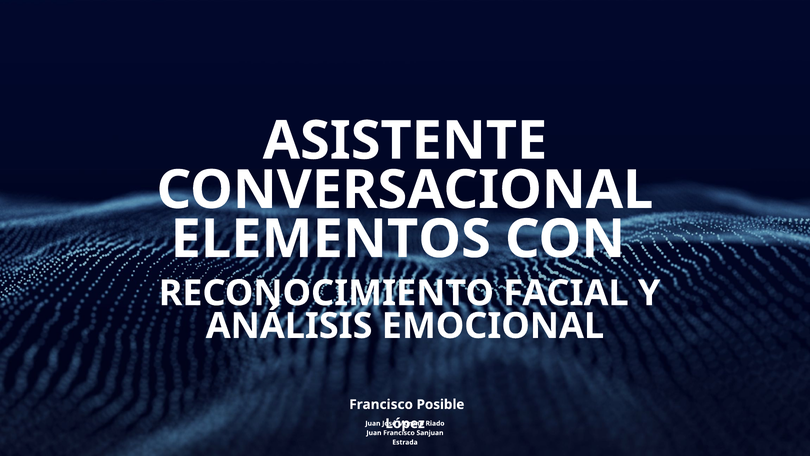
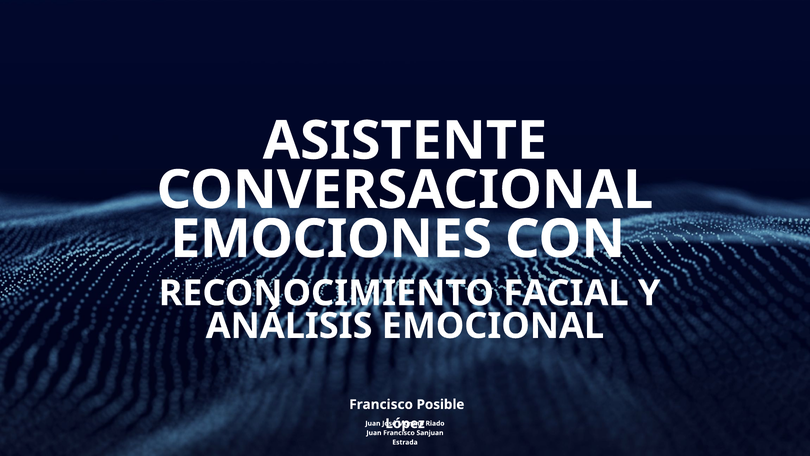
ELEMENTOS: ELEMENTOS -> EMOCIONES
